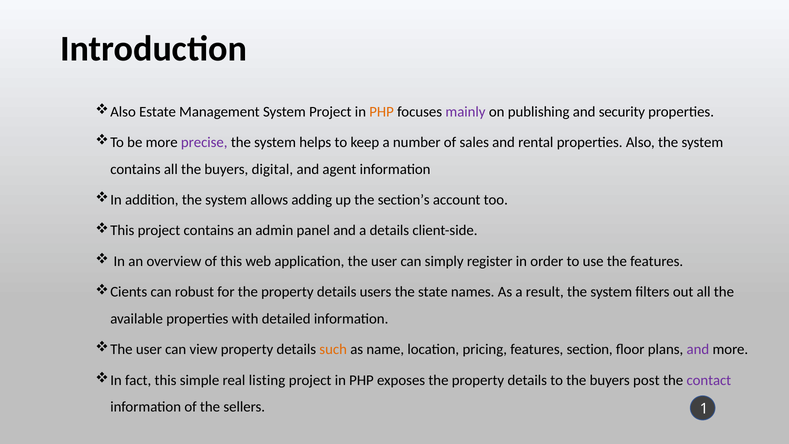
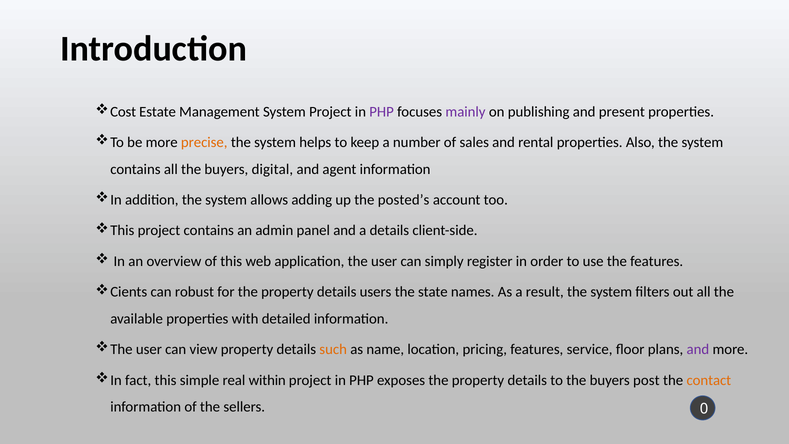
Also at (123, 112): Also -> Cost
PHP at (382, 112) colour: orange -> purple
security: security -> present
precise colour: purple -> orange
section’s: section’s -> posted’s
section: section -> service
listing: listing -> within
contact colour: purple -> orange
1: 1 -> 0
